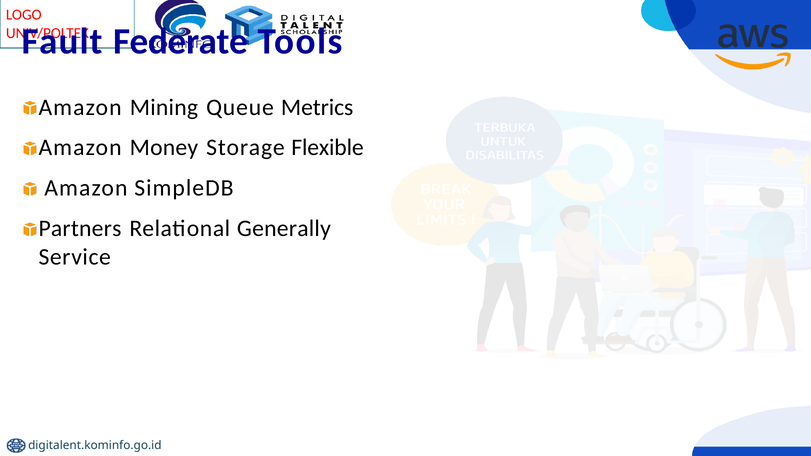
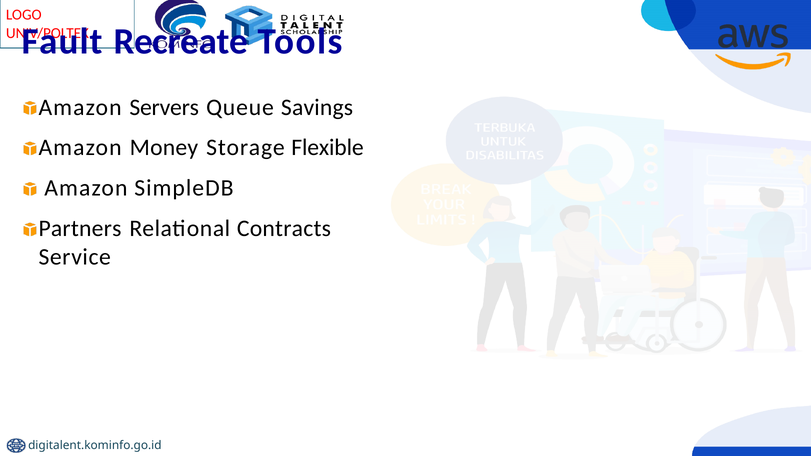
Federate: Federate -> Recreate
Mining: Mining -> Servers
Metrics: Metrics -> Savings
Generally: Generally -> Contracts
